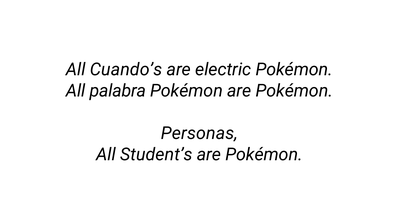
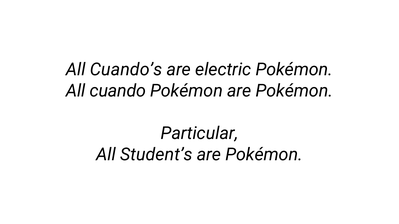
palabra: palabra -> cuando
Personas: Personas -> Particular
